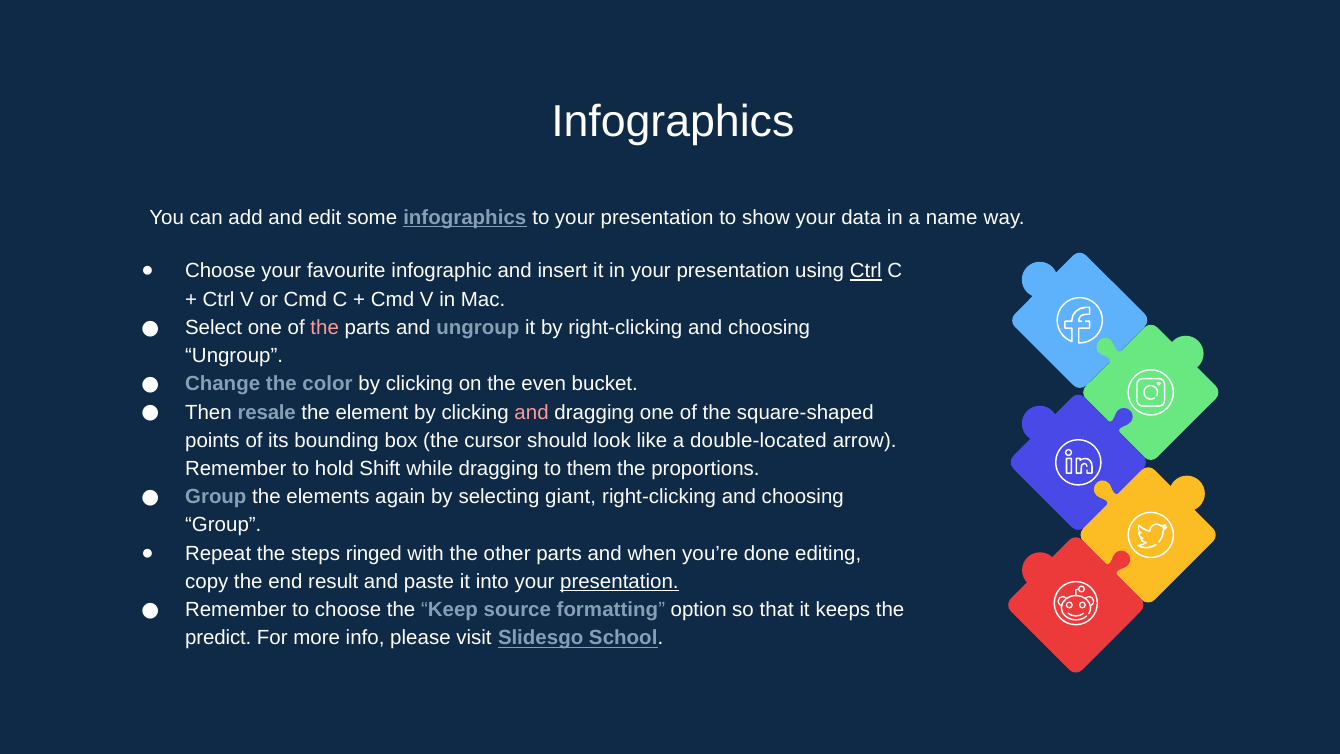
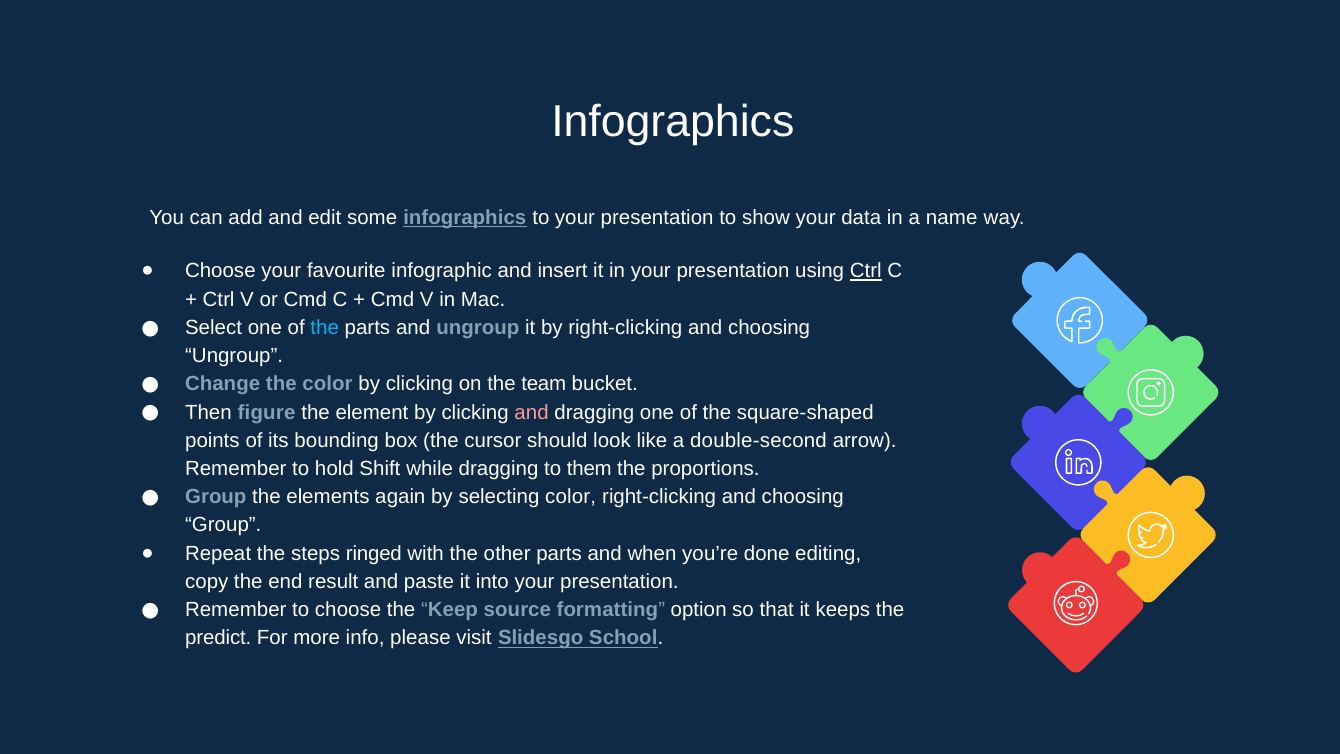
the at (325, 328) colour: pink -> light blue
even: even -> team
resale: resale -> figure
double-located: double-located -> double-second
selecting giant: giant -> color
presentation at (619, 582) underline: present -> none
